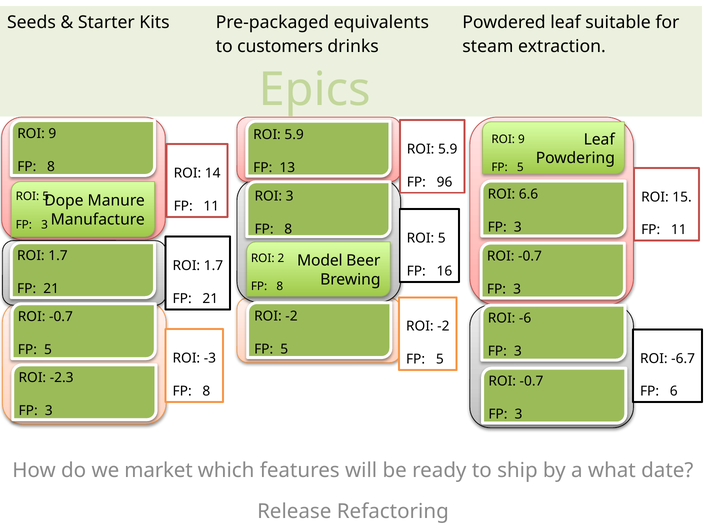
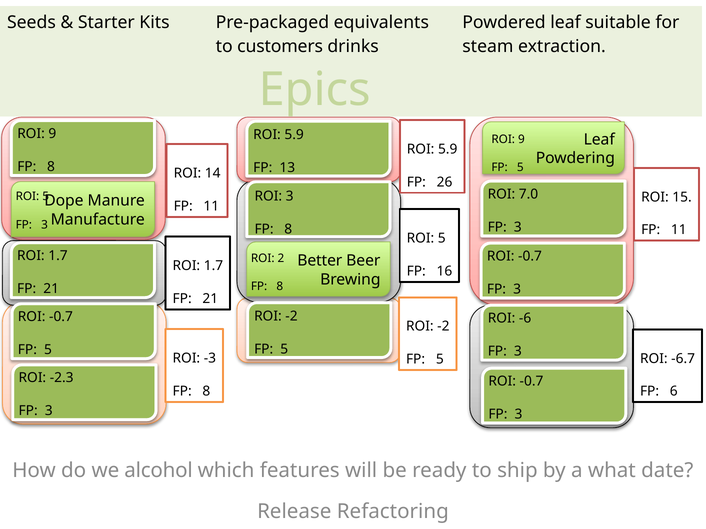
96: 96 -> 26
6.6: 6.6 -> 7.0
Model: Model -> Better
market: market -> alcohol
